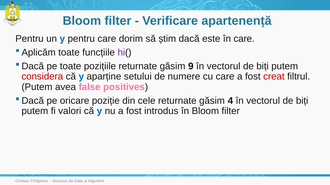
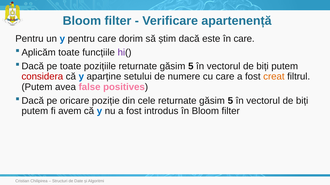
pozițiile returnate găsim 9: 9 -> 5
creat colour: red -> orange
cele returnate găsim 4: 4 -> 5
valori: valori -> avem
